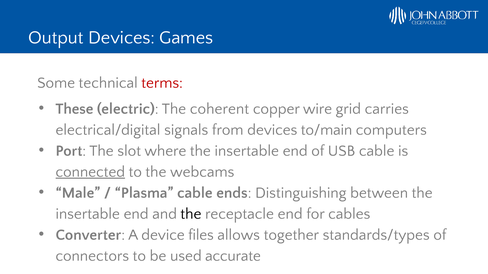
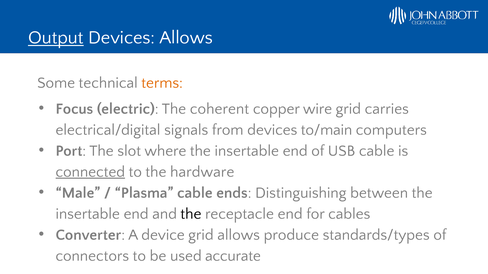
Output underline: none -> present
Devices Games: Games -> Allows
terms colour: red -> orange
These: These -> Focus
webcams: webcams -> hardware
device files: files -> grid
together: together -> produce
